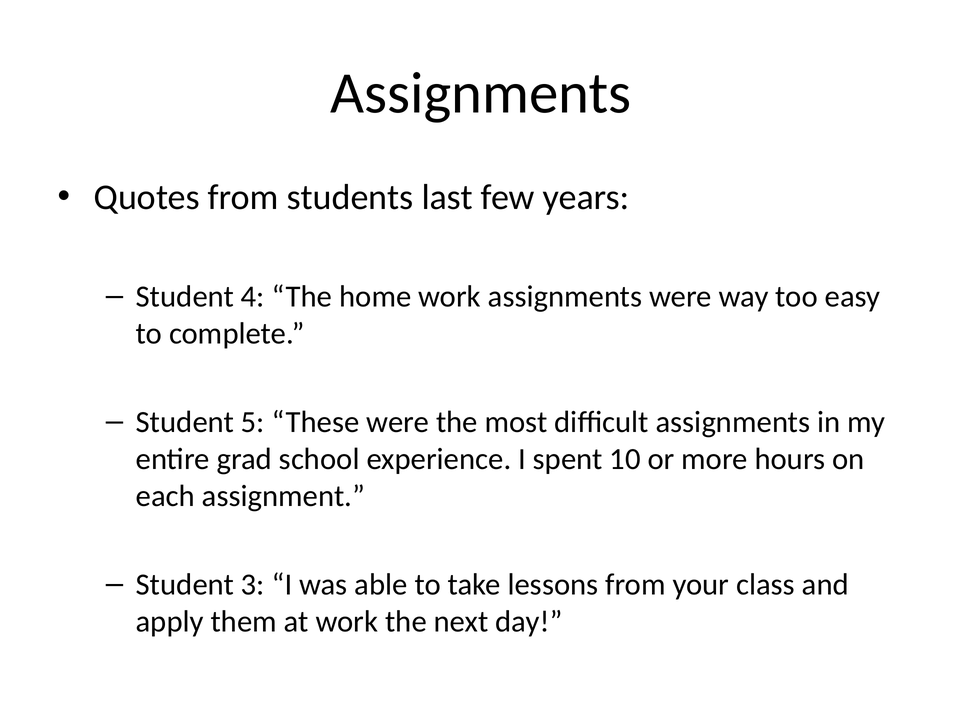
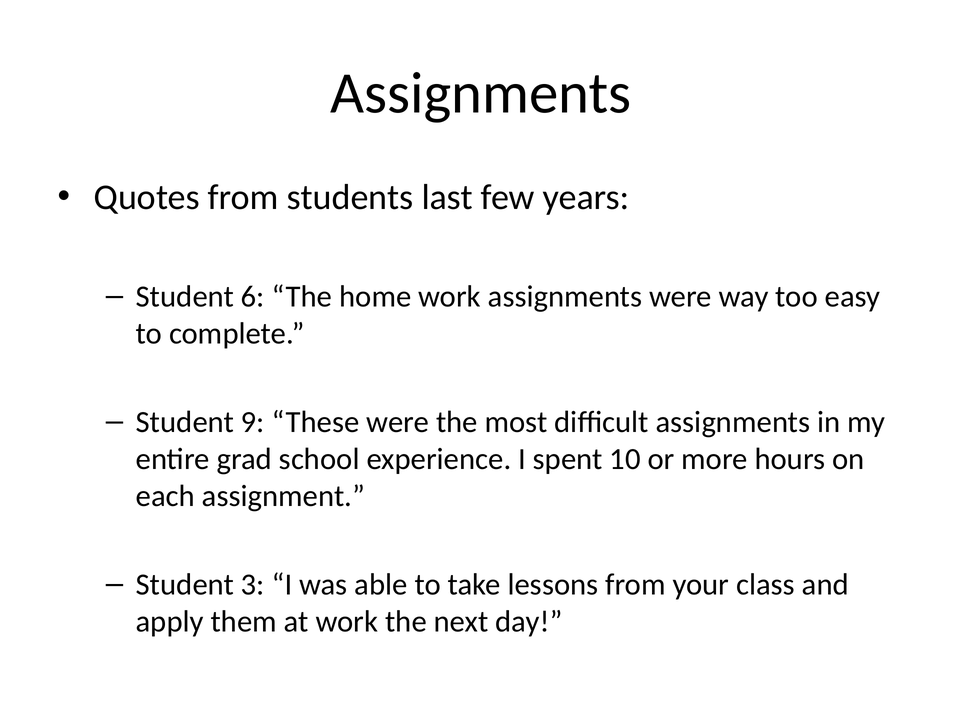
4: 4 -> 6
5: 5 -> 9
